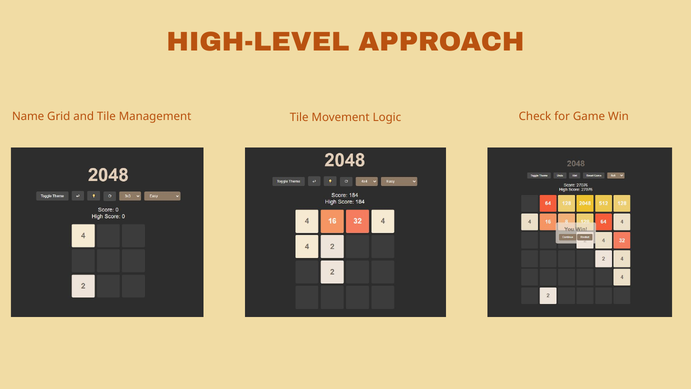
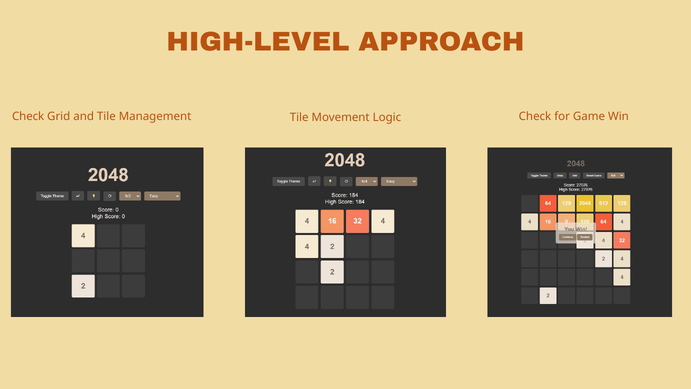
Name at (28, 116): Name -> Check
